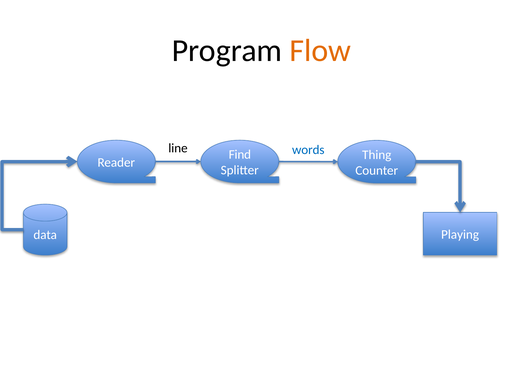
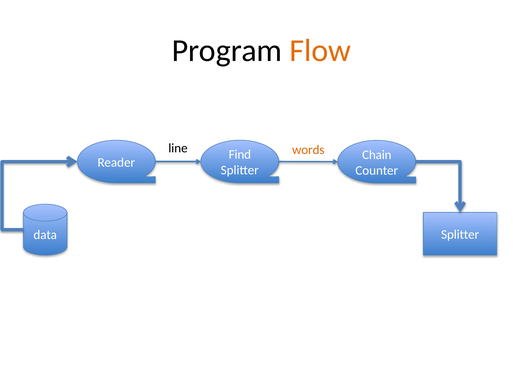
words colour: blue -> orange
Thing: Thing -> Chain
Playing at (460, 235): Playing -> Splitter
